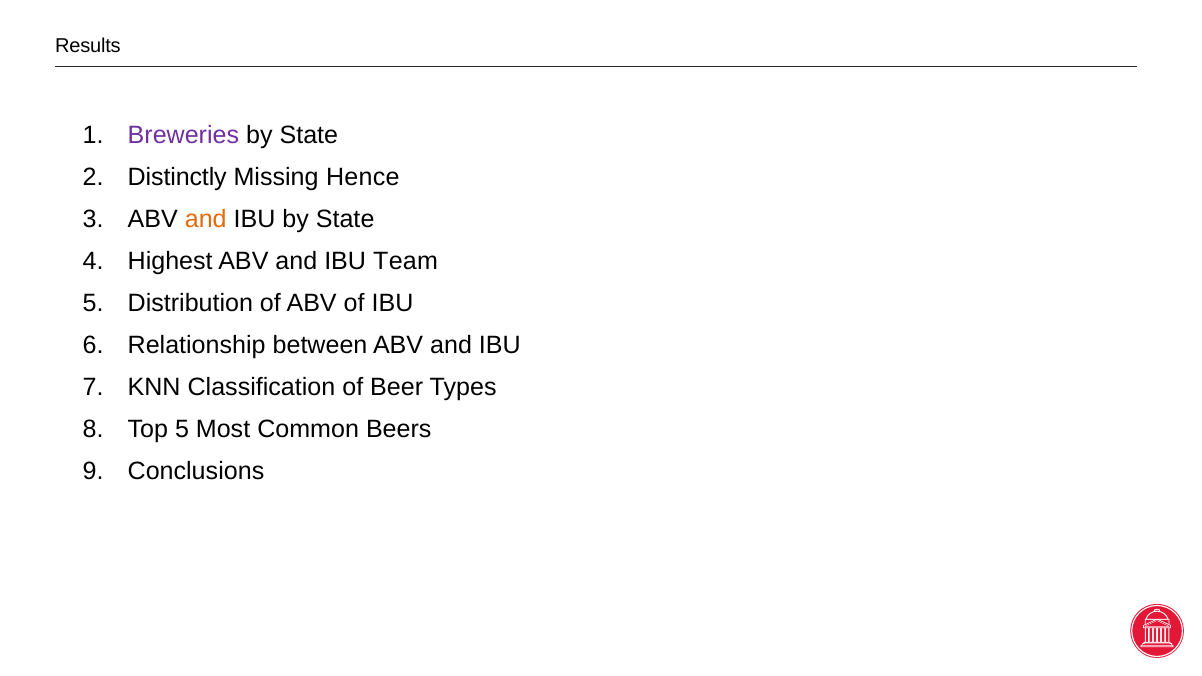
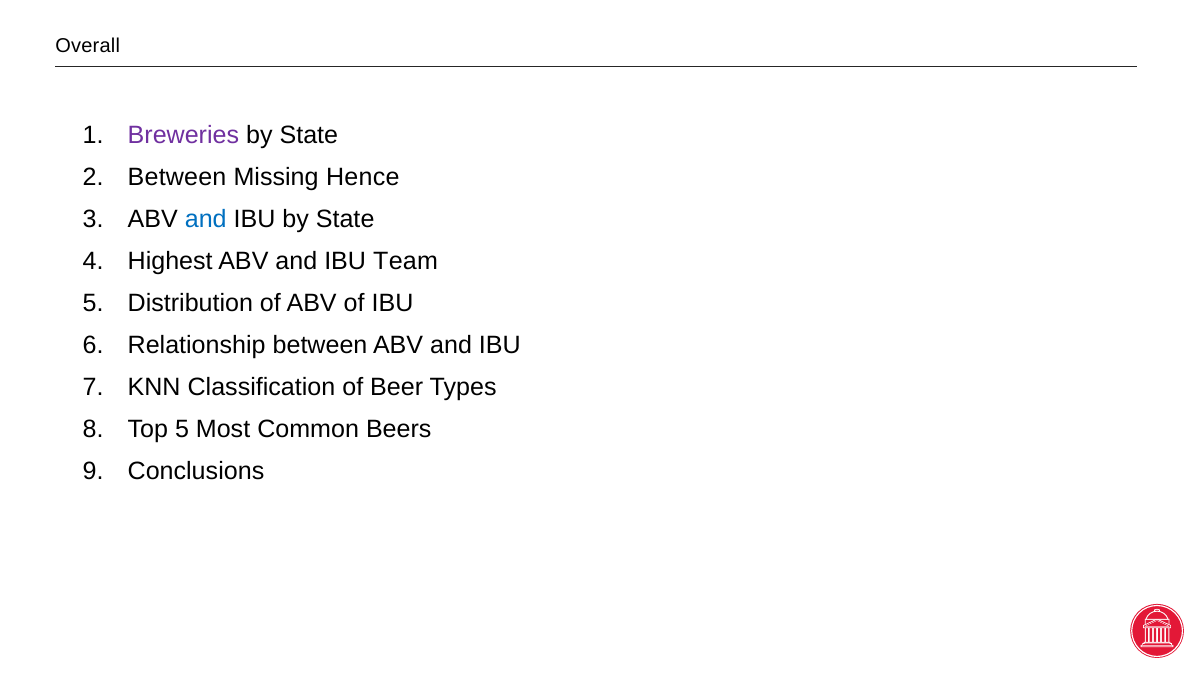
Results: Results -> Overall
Distinctly at (177, 177): Distinctly -> Between
and at (206, 219) colour: orange -> blue
